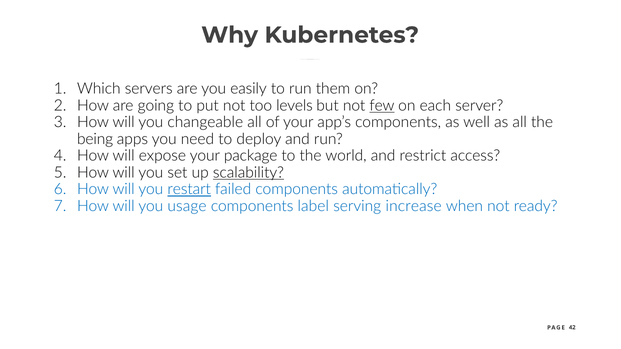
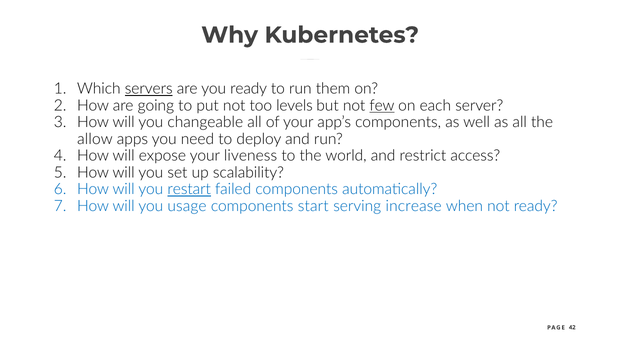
servers underline: none -> present
you easily: easily -> ready
being: being -> allow
package: package -> liveness
scalability underline: present -> none
label: label -> start
